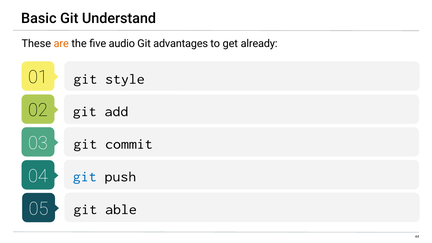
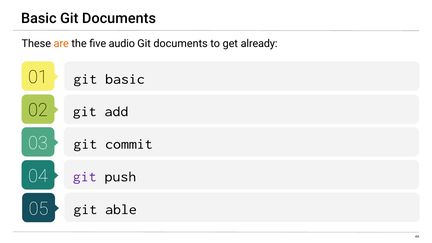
Basic Git Understand: Understand -> Documents
advantages at (181, 43): advantages -> documents
git style: style -> basic
git at (85, 177) colour: blue -> purple
